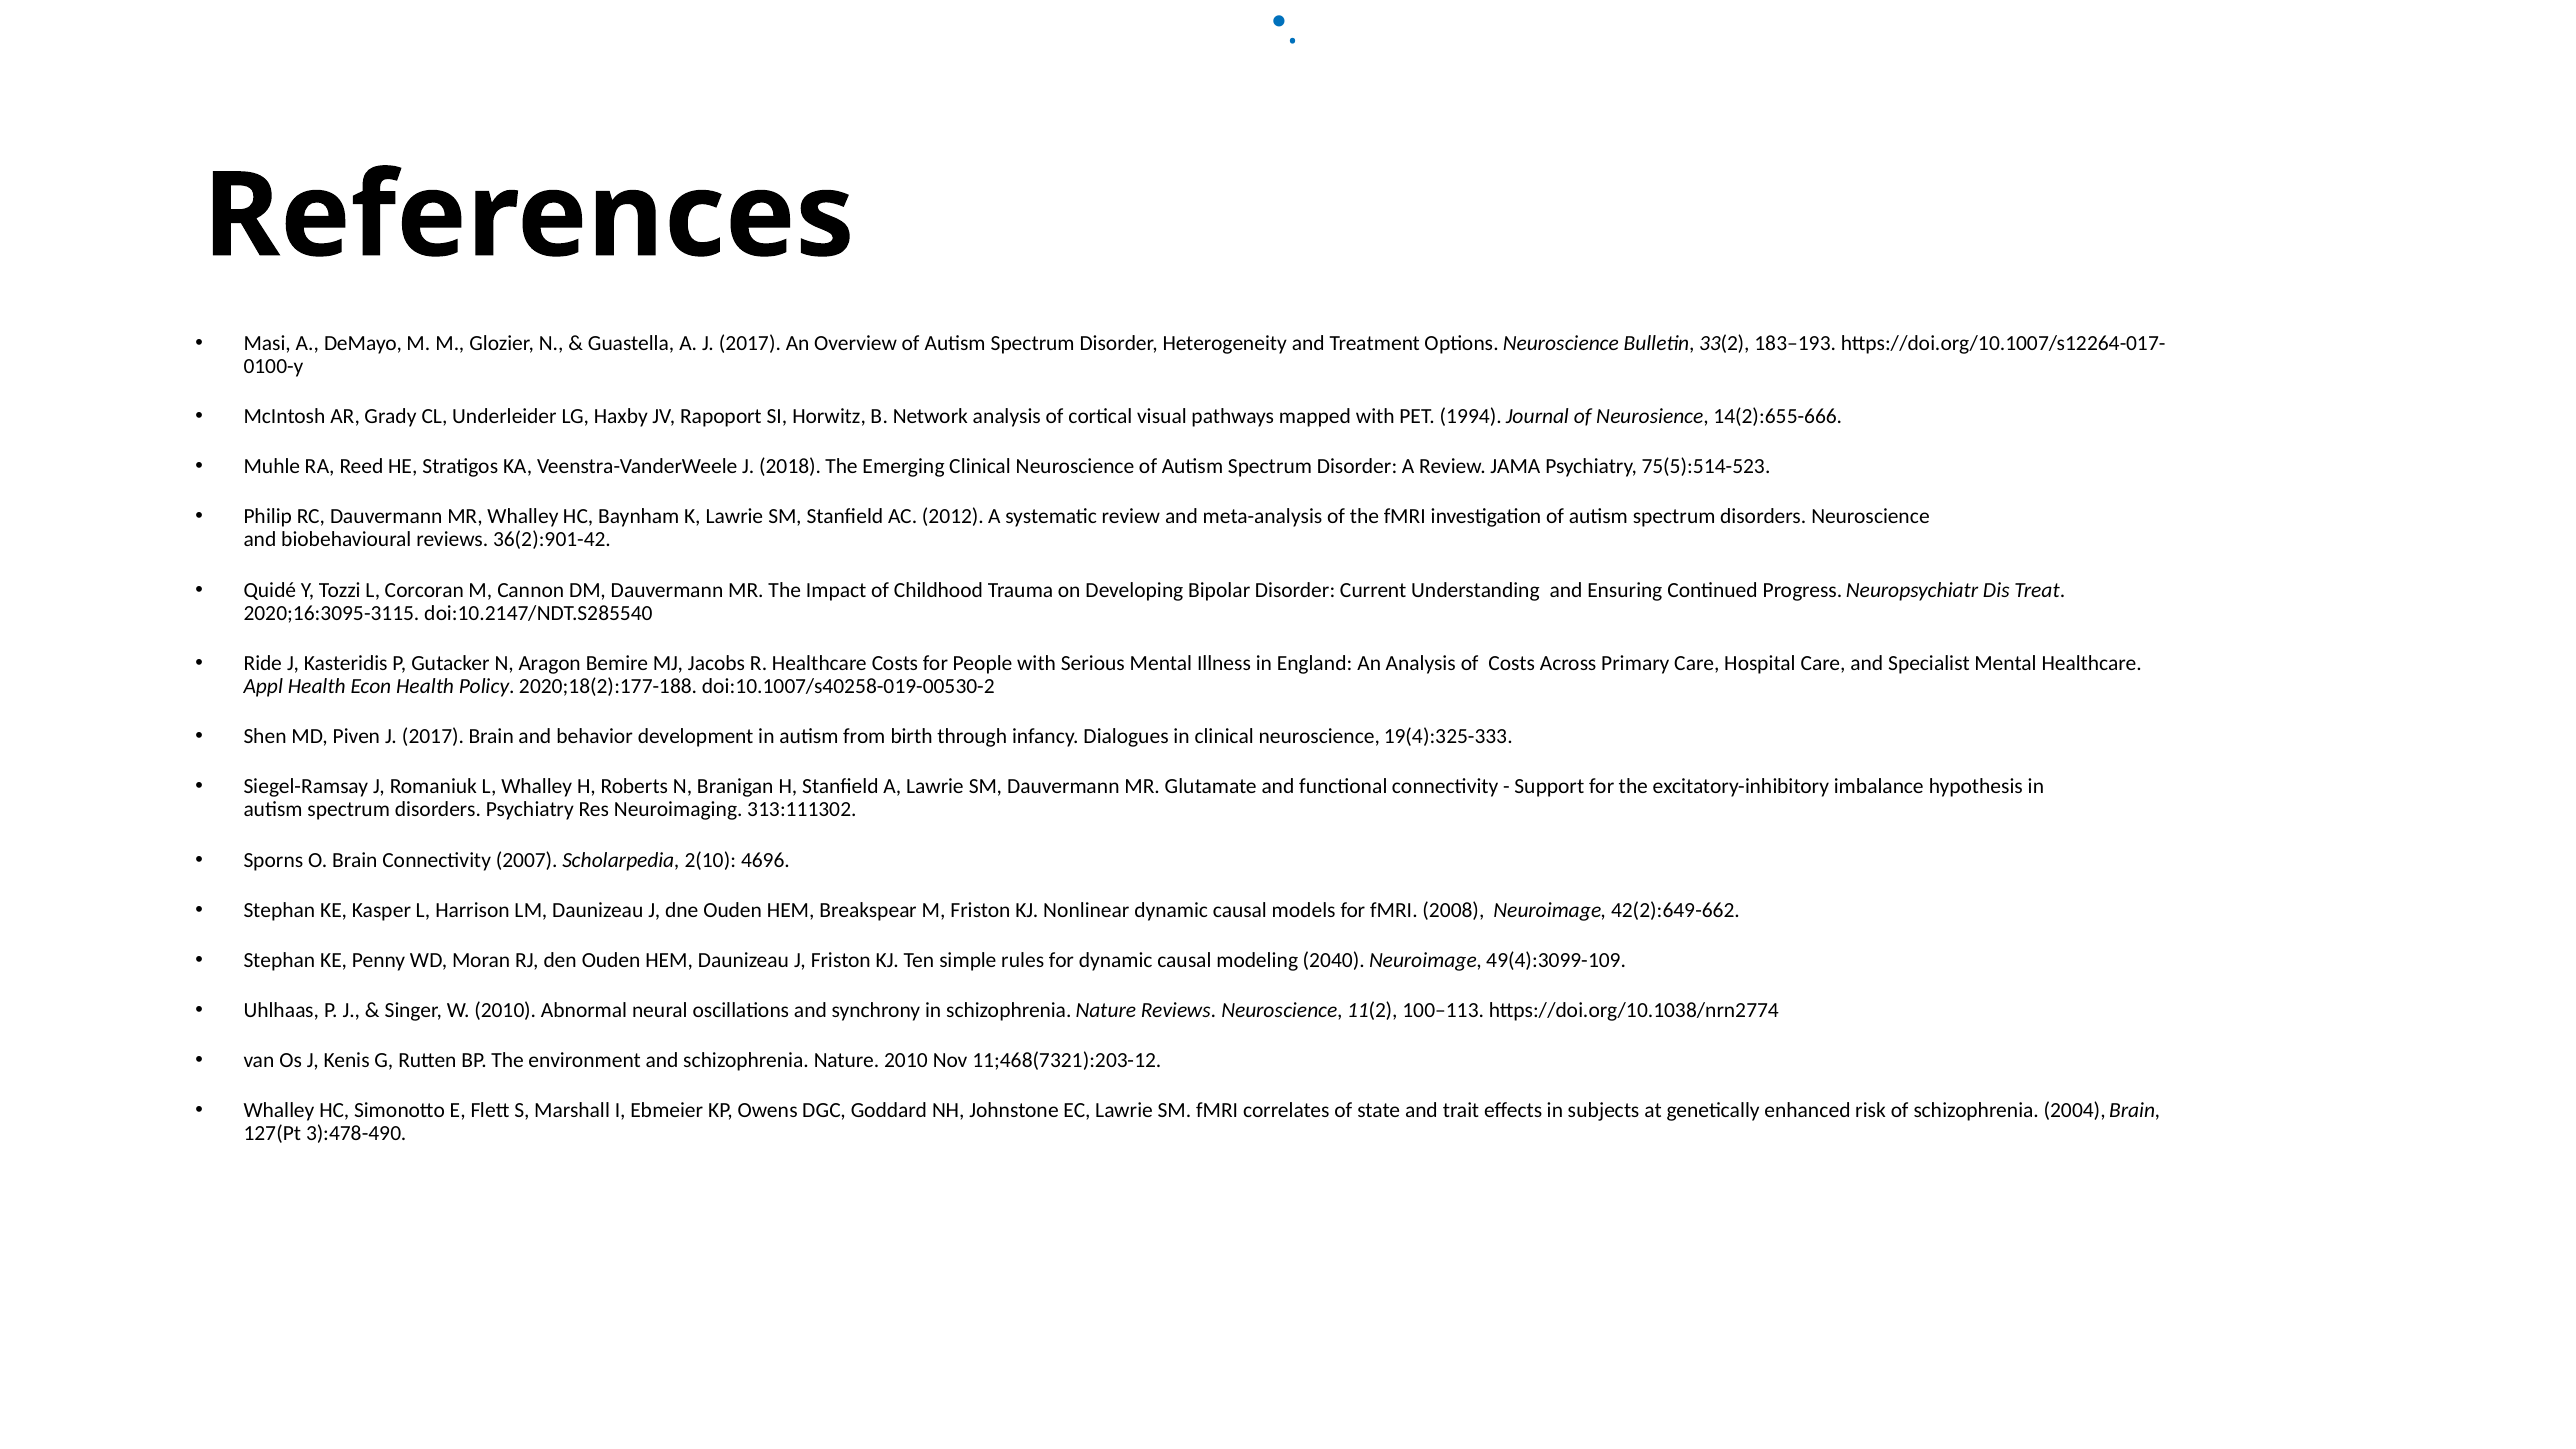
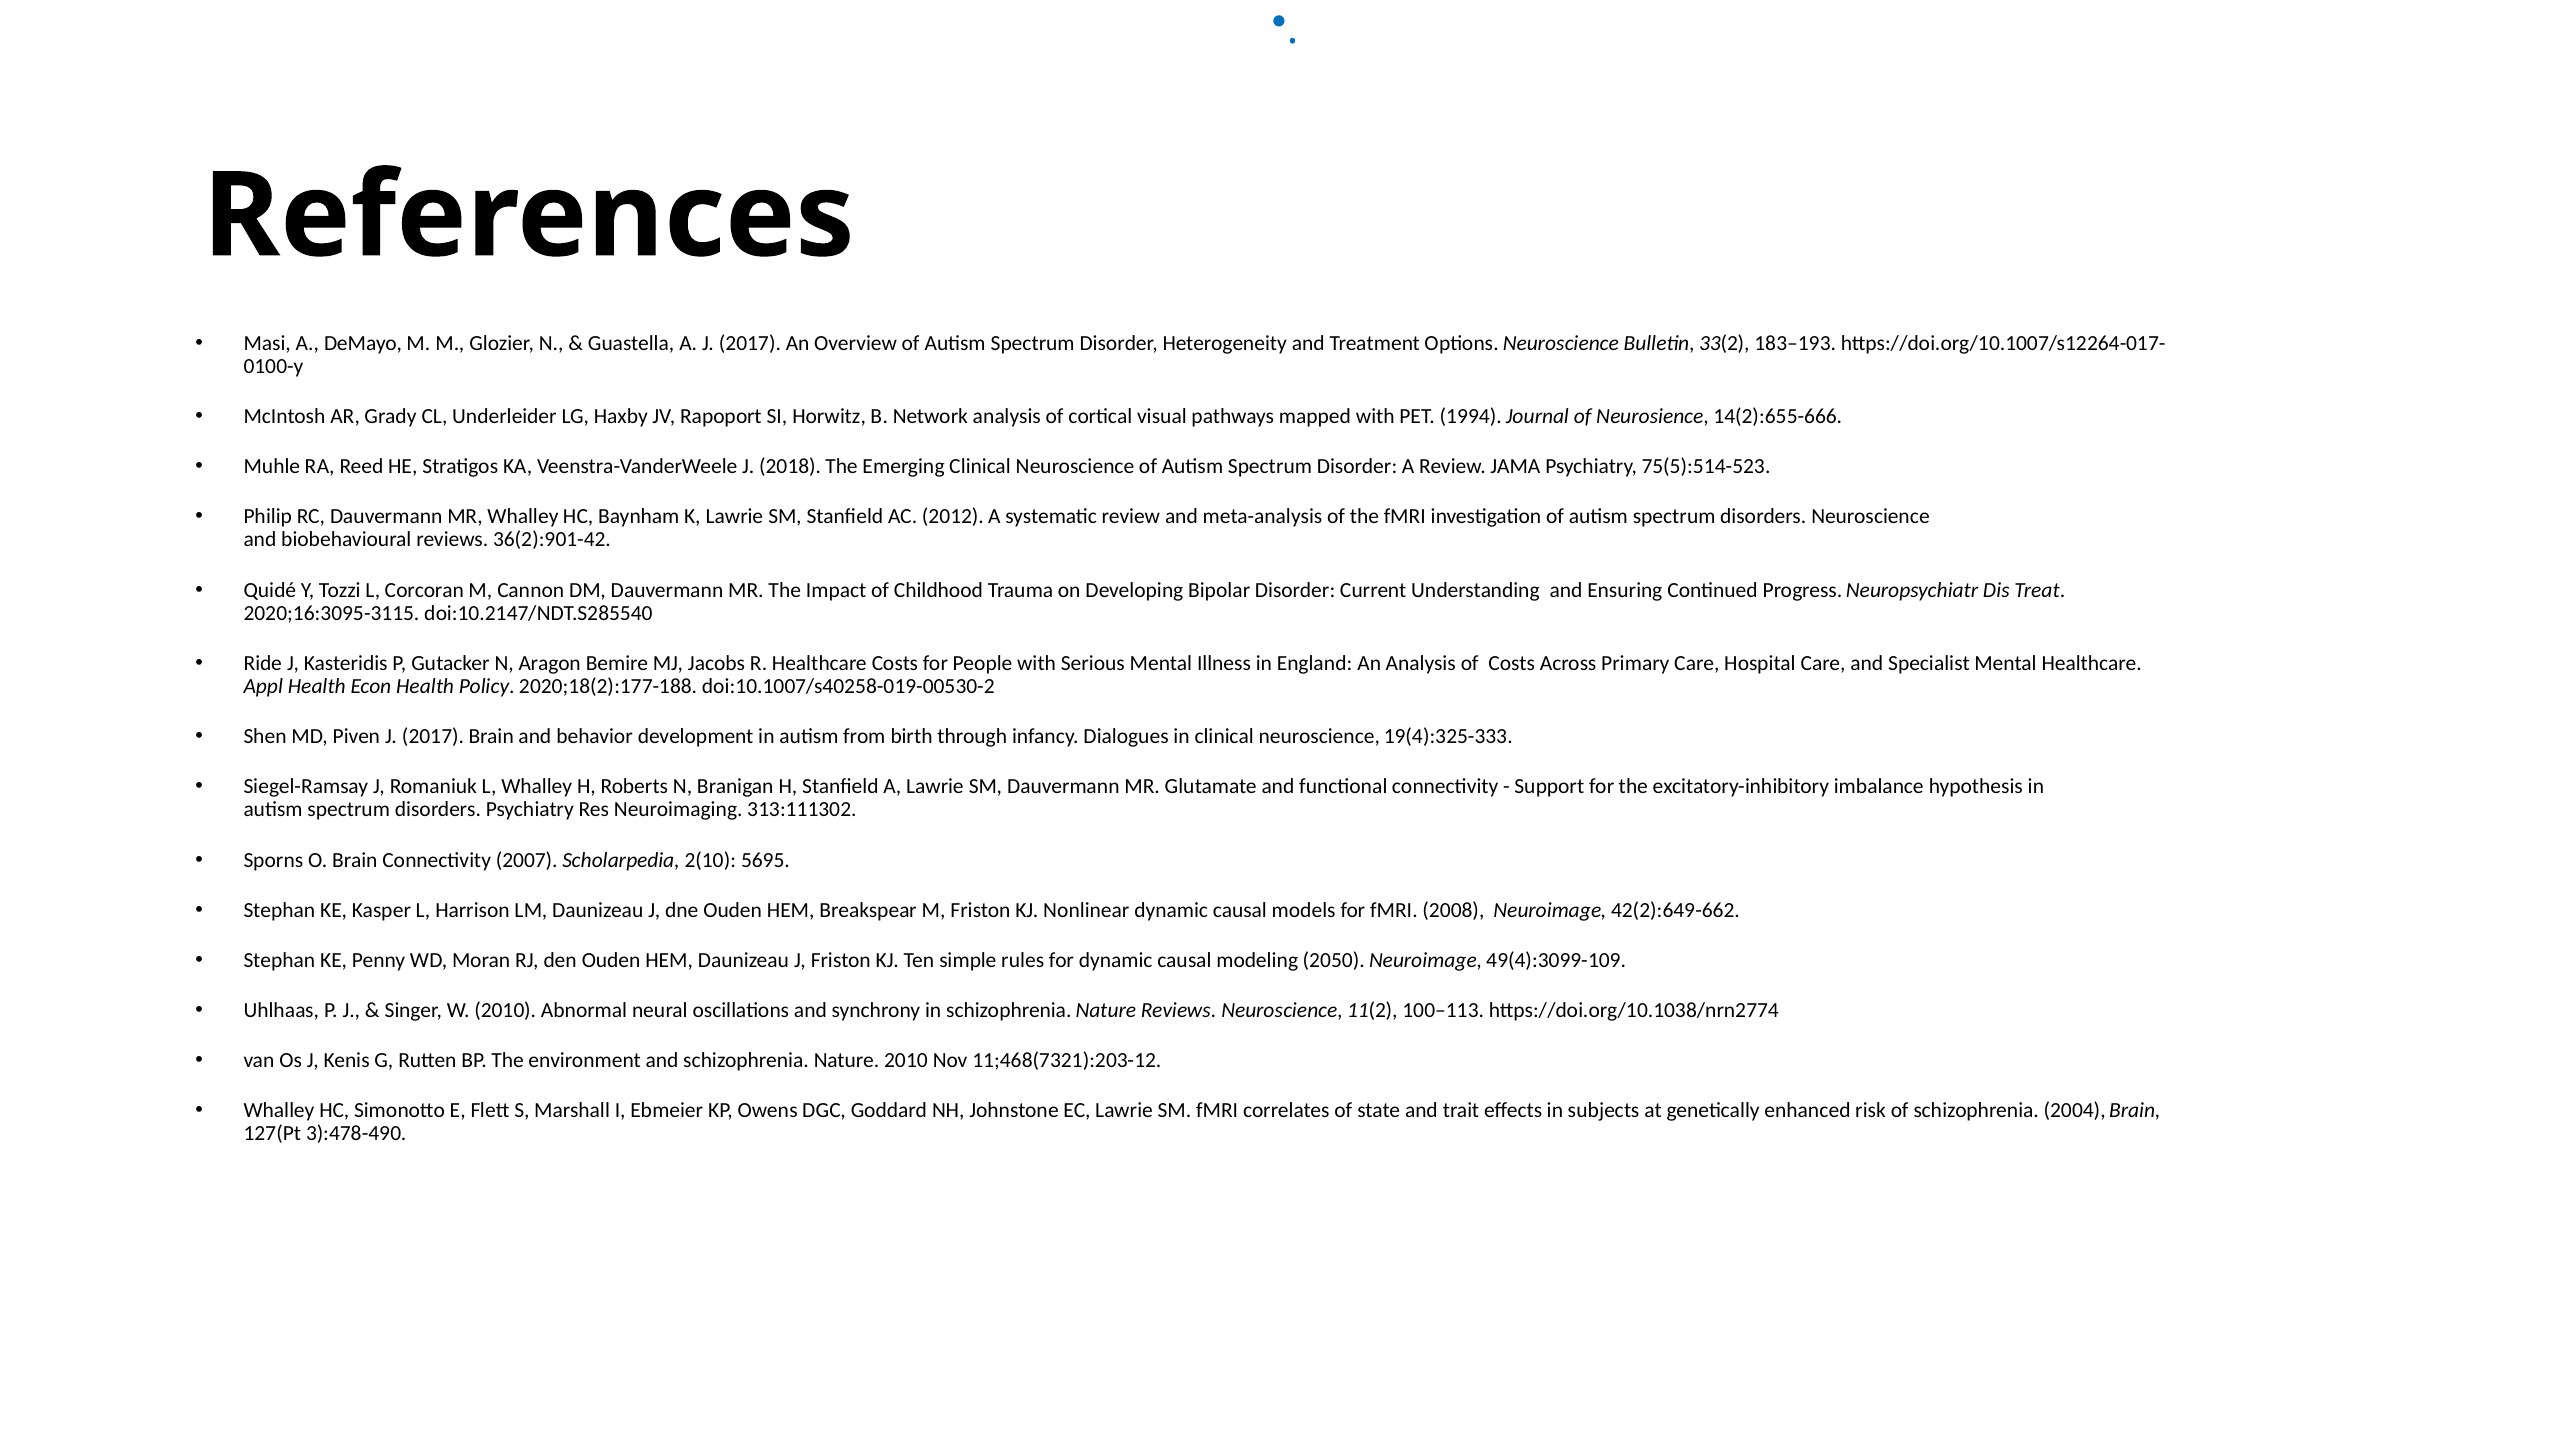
4696: 4696 -> 5695
2040: 2040 -> 2050
